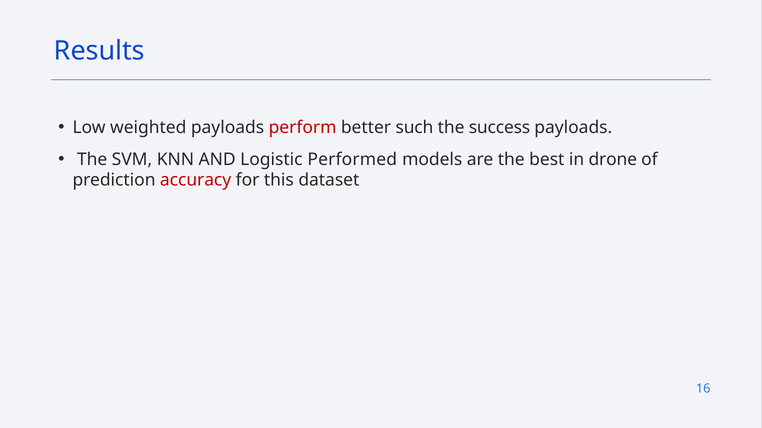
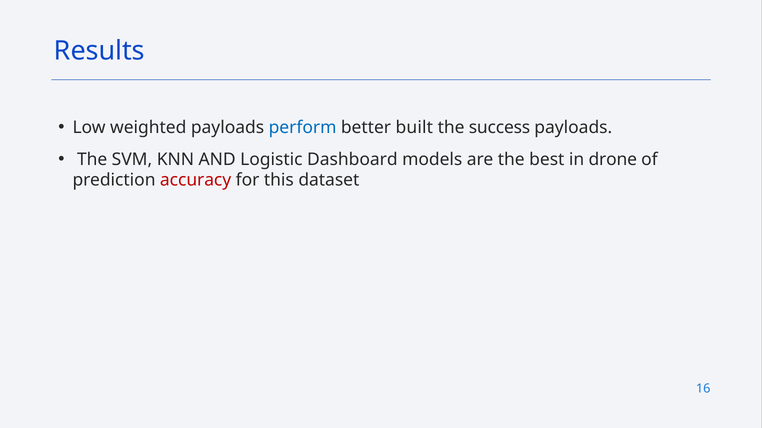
perform colour: red -> blue
such: such -> built
Performed: Performed -> Dashboard
